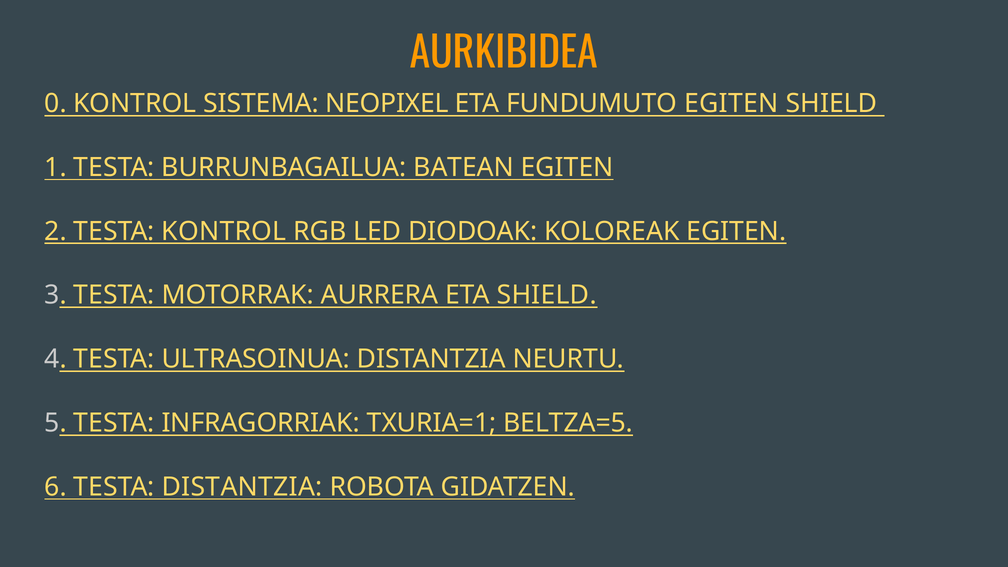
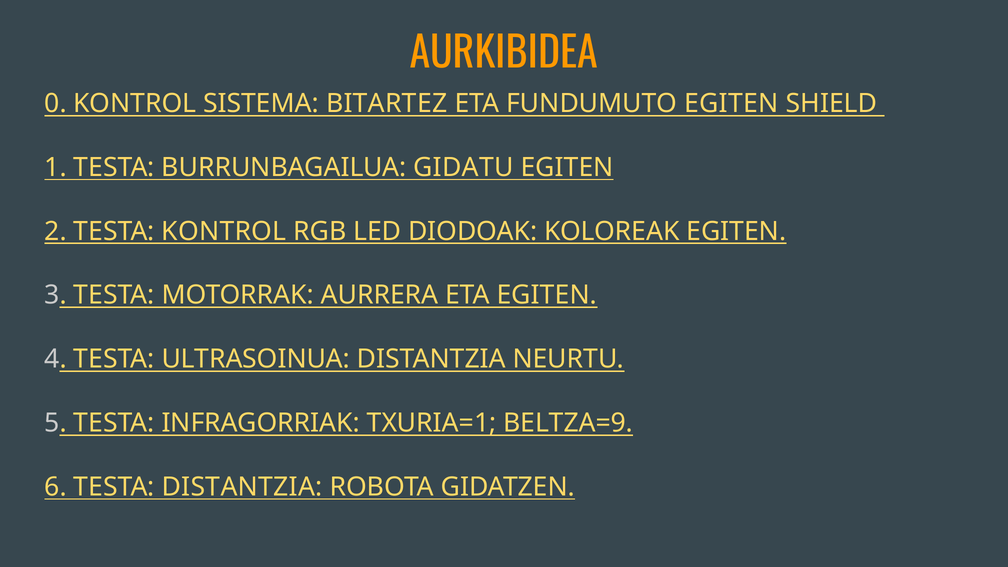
NEOPIXEL: NEOPIXEL -> BITARTEZ
BATEAN: BATEAN -> GIDATU
ETA SHIELD: SHIELD -> EGITEN
BELTZA=5: BELTZA=5 -> BELTZA=9
